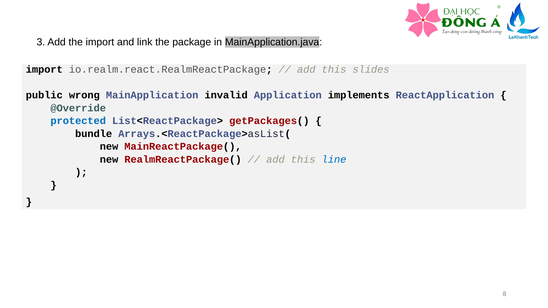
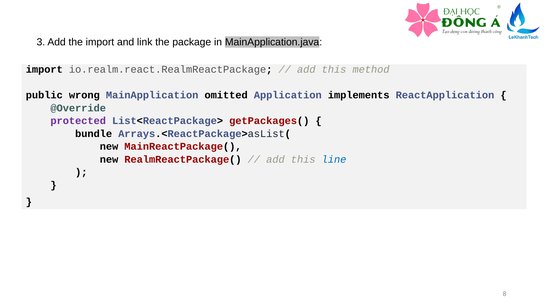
slides: slides -> method
invalid: invalid -> omitted
protected colour: blue -> purple
